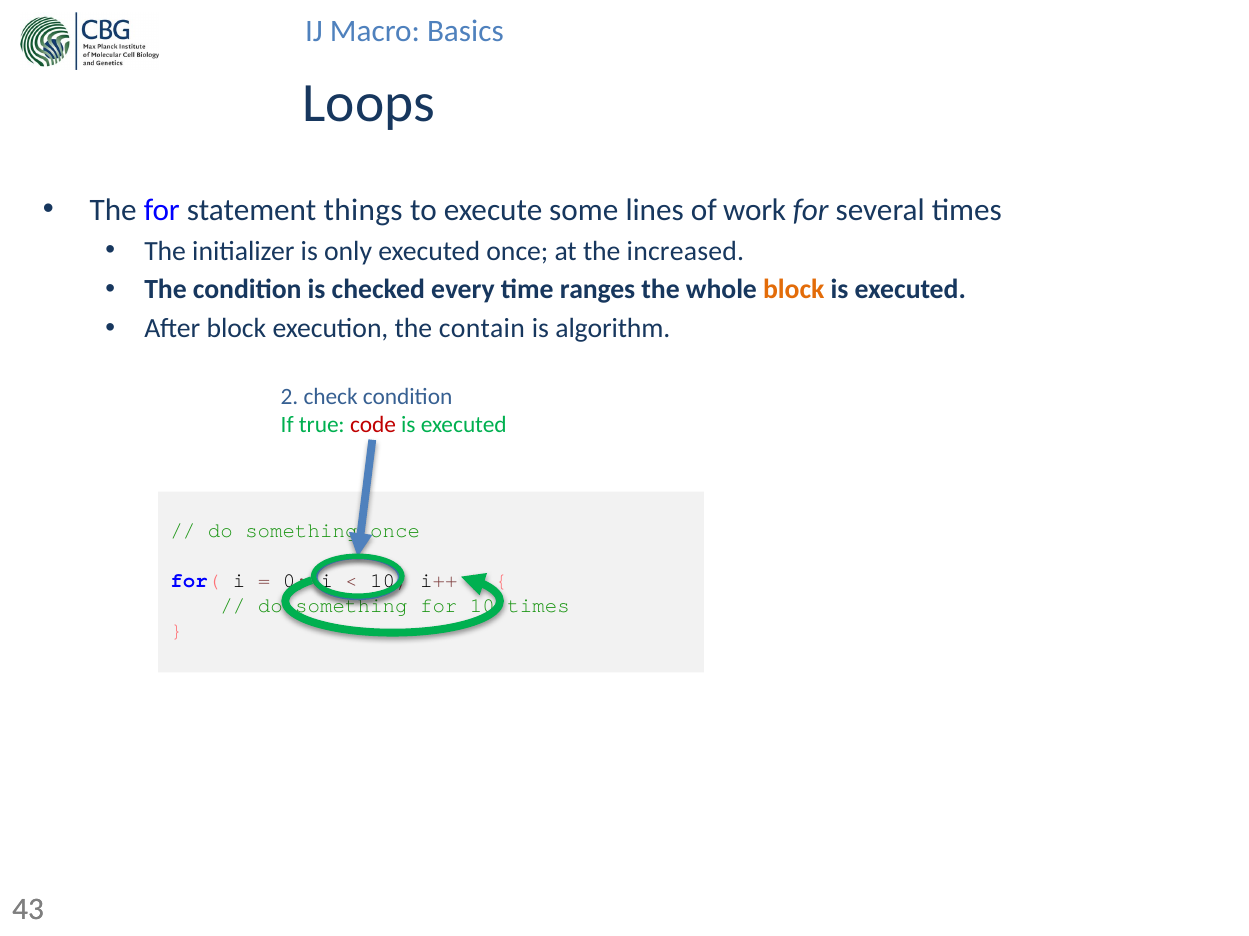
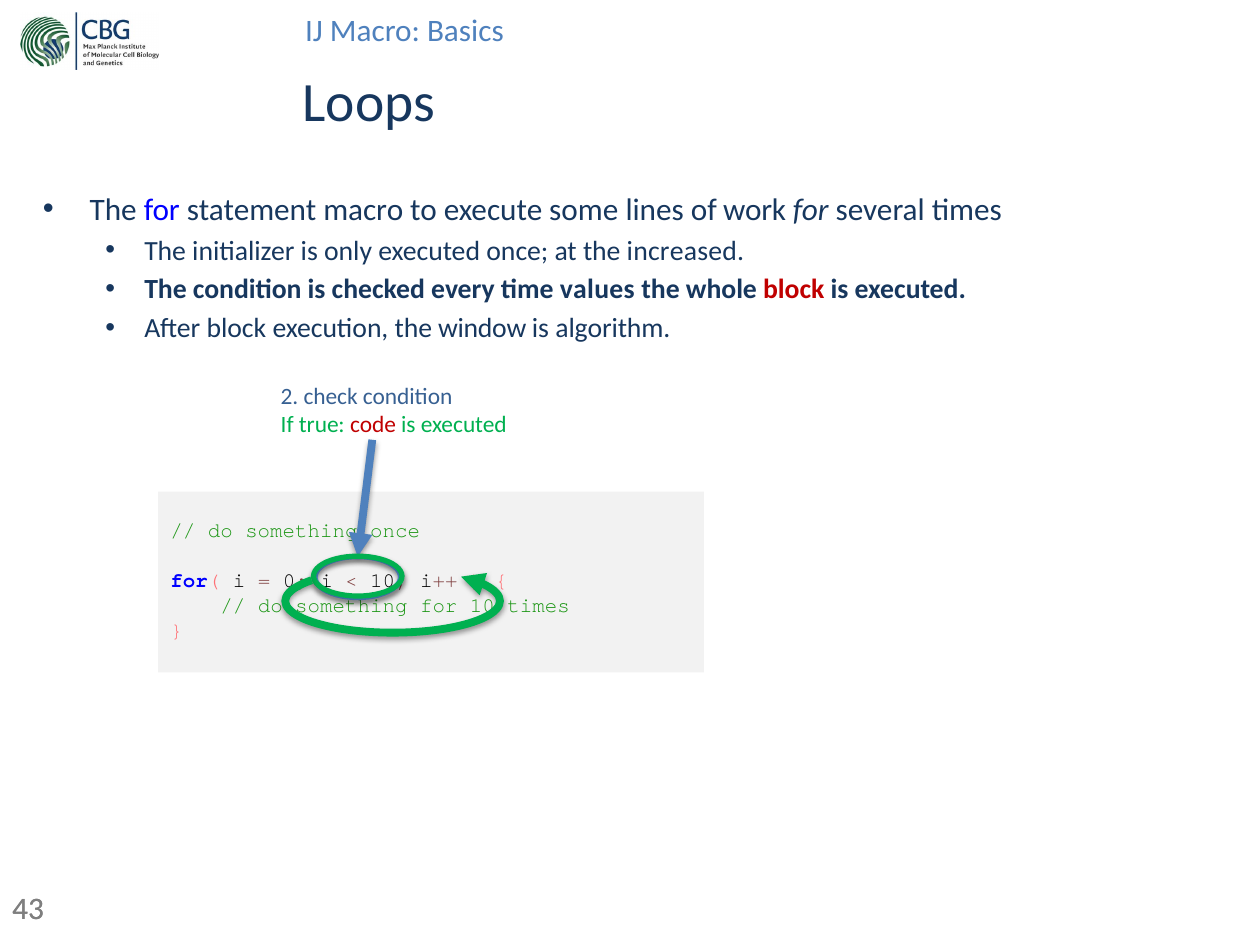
statement things: things -> macro
ranges: ranges -> values
block at (794, 290) colour: orange -> red
contain: contain -> window
